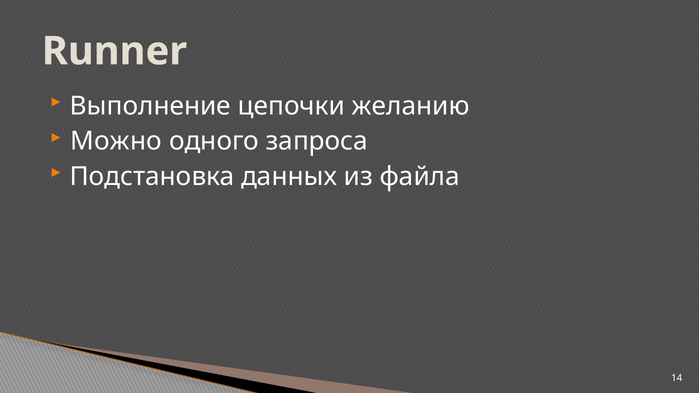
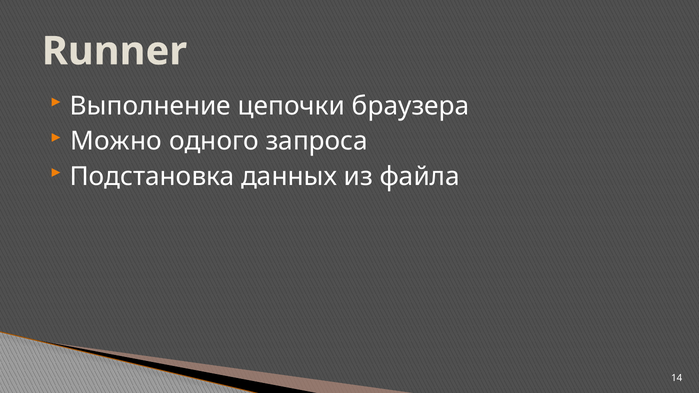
желанию: желанию -> браузера
